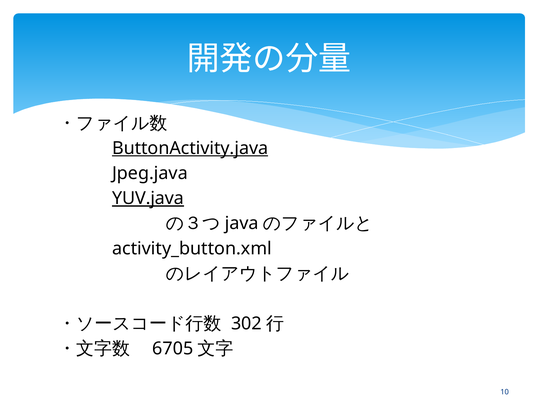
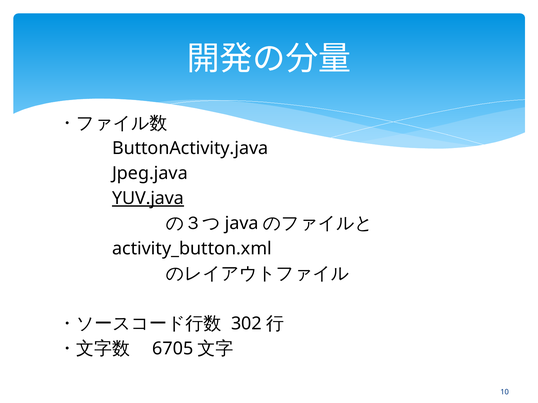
ButtonActivity.java underline: present -> none
